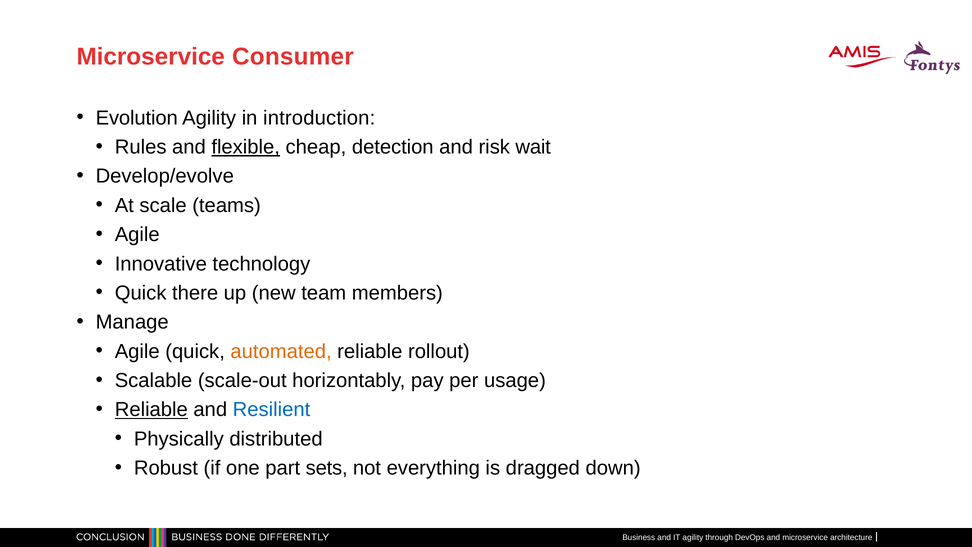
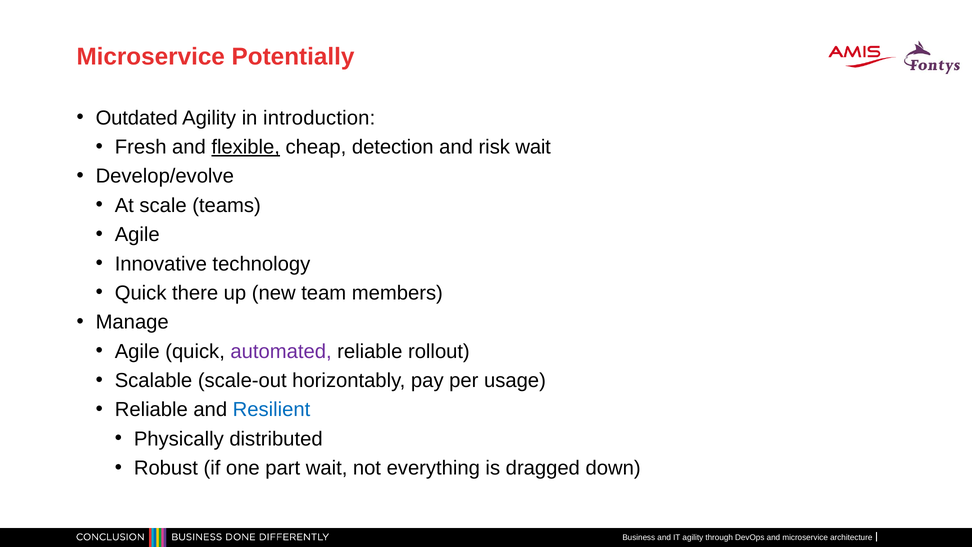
Consumer: Consumer -> Potentially
Evolution: Evolution -> Outdated
Rules: Rules -> Fresh
automated colour: orange -> purple
Reliable at (151, 410) underline: present -> none
part sets: sets -> wait
